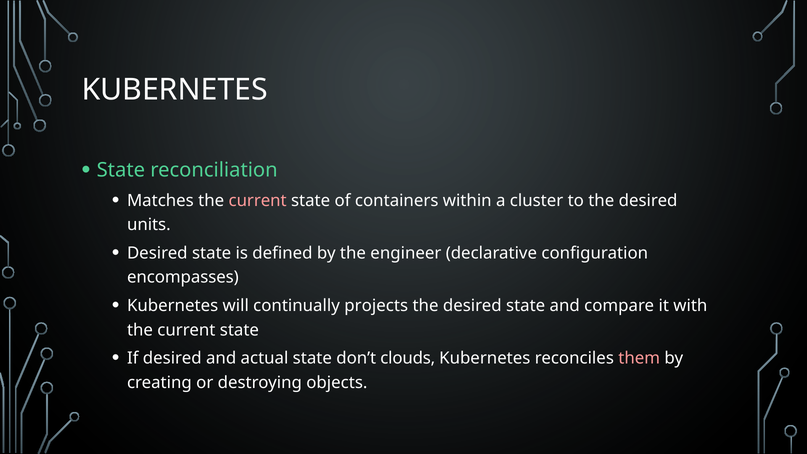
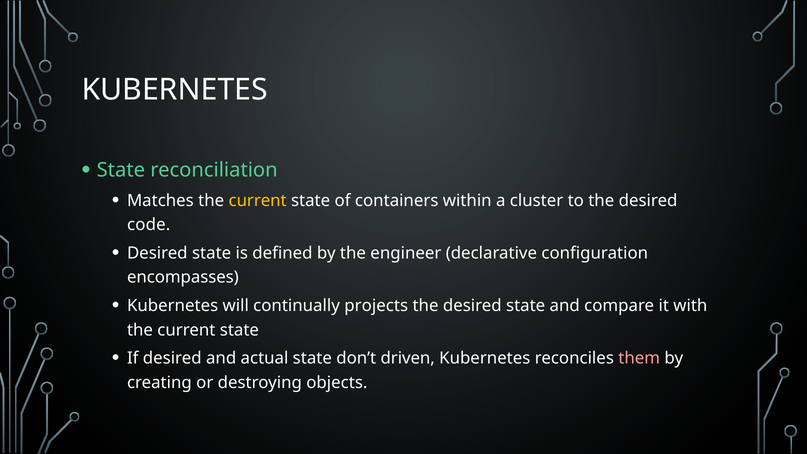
current at (258, 200) colour: pink -> yellow
units: units -> code
clouds: clouds -> driven
